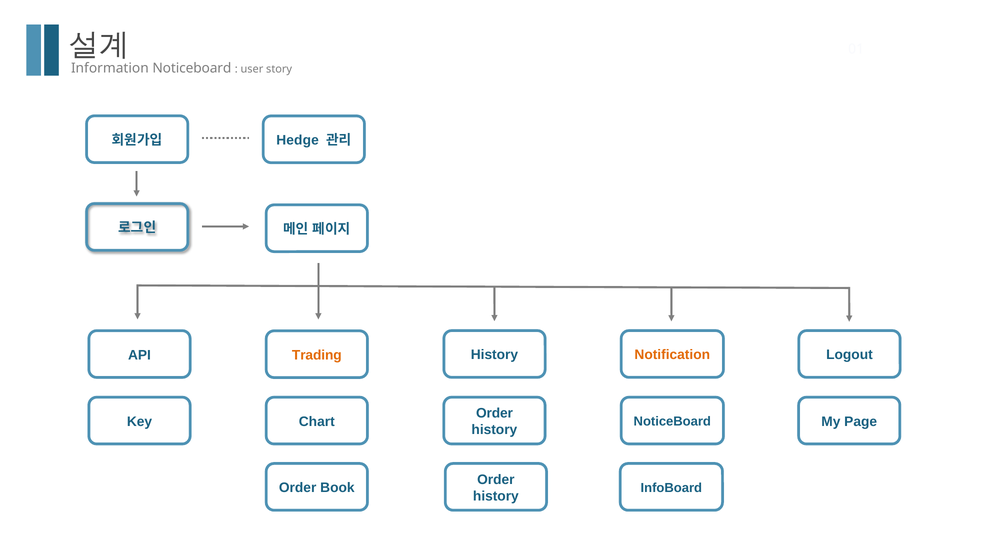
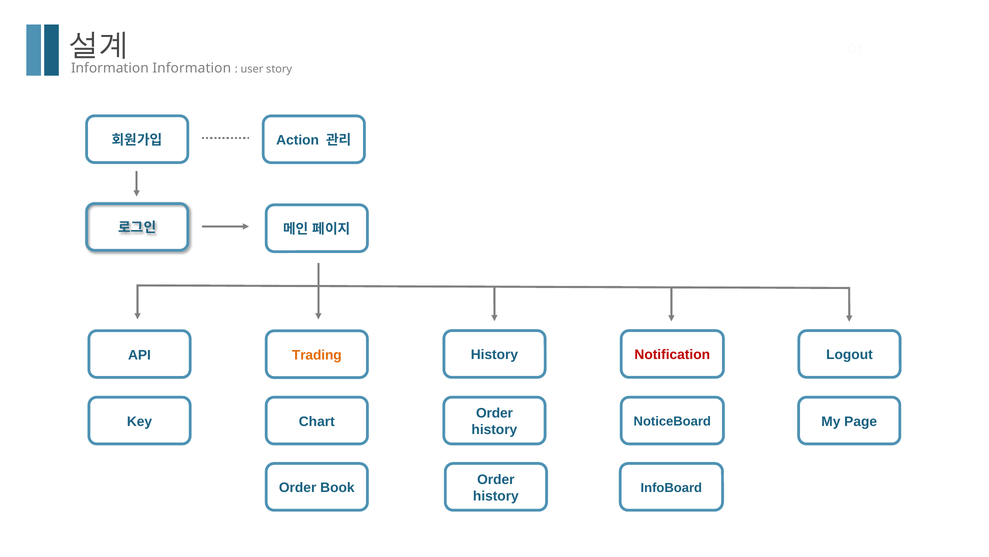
Information Noticeboard: Noticeboard -> Information
Hedge: Hedge -> Action
Notification colour: orange -> red
